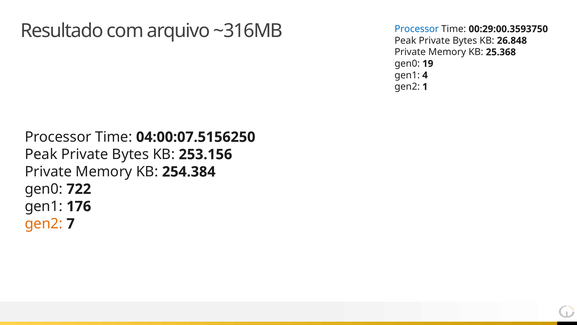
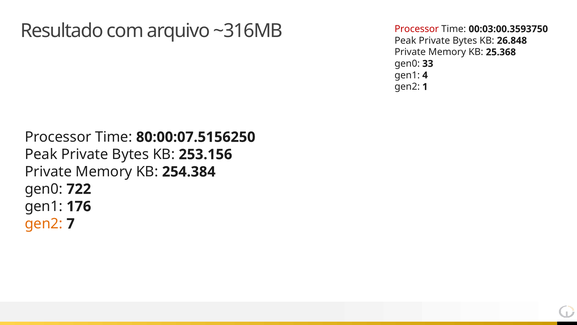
Processor at (417, 29) colour: blue -> red
00:29:00.3593750: 00:29:00.3593750 -> 00:03:00.3593750
19: 19 -> 33
04:00:07.5156250: 04:00:07.5156250 -> 80:00:07.5156250
